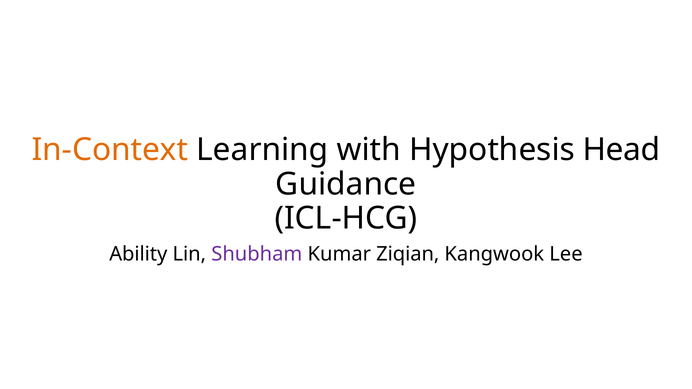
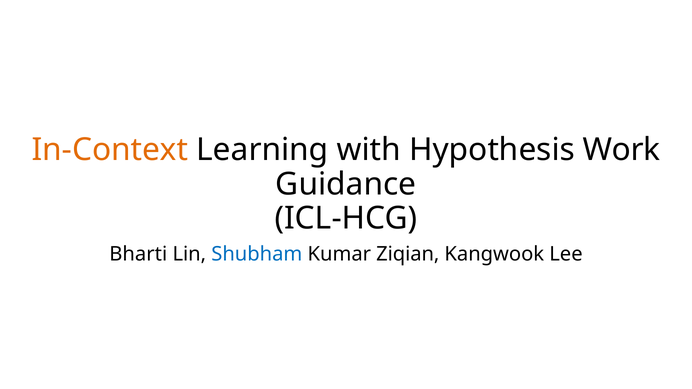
Head: Head -> Work
Ability: Ability -> Bharti
Shubham colour: purple -> blue
